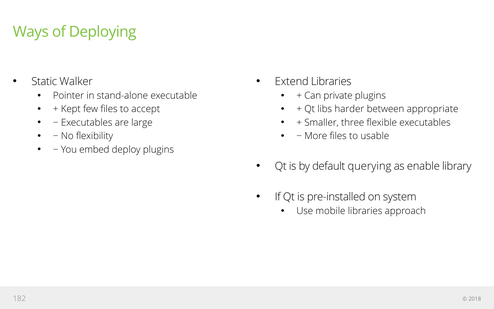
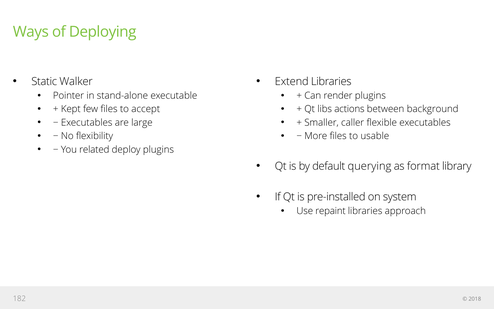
private: private -> render
harder: harder -> actions
appropriate: appropriate -> background
three: three -> caller
embed: embed -> related
enable: enable -> format
mobile: mobile -> repaint
